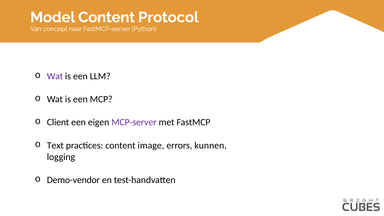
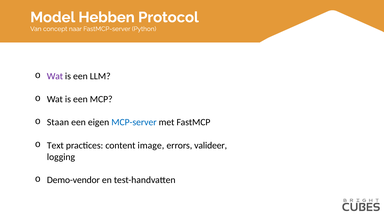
Model Content: Content -> Hebben
Client: Client -> Staan
MCP-server colour: purple -> blue
kunnen: kunnen -> valideer
